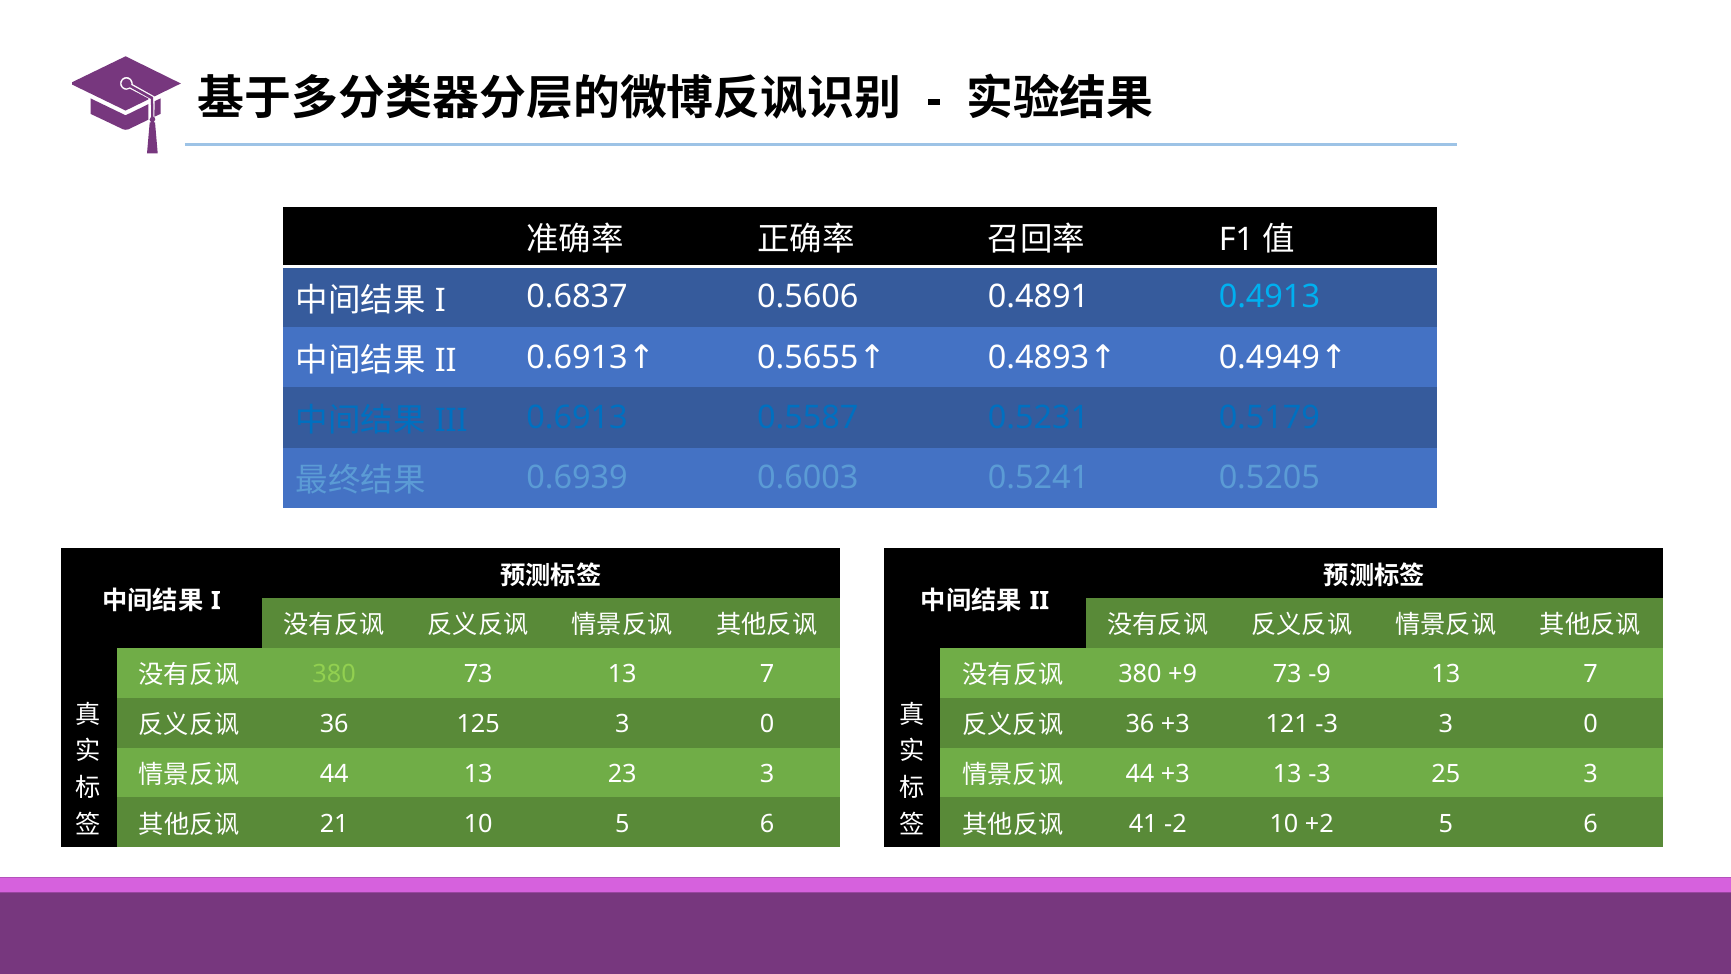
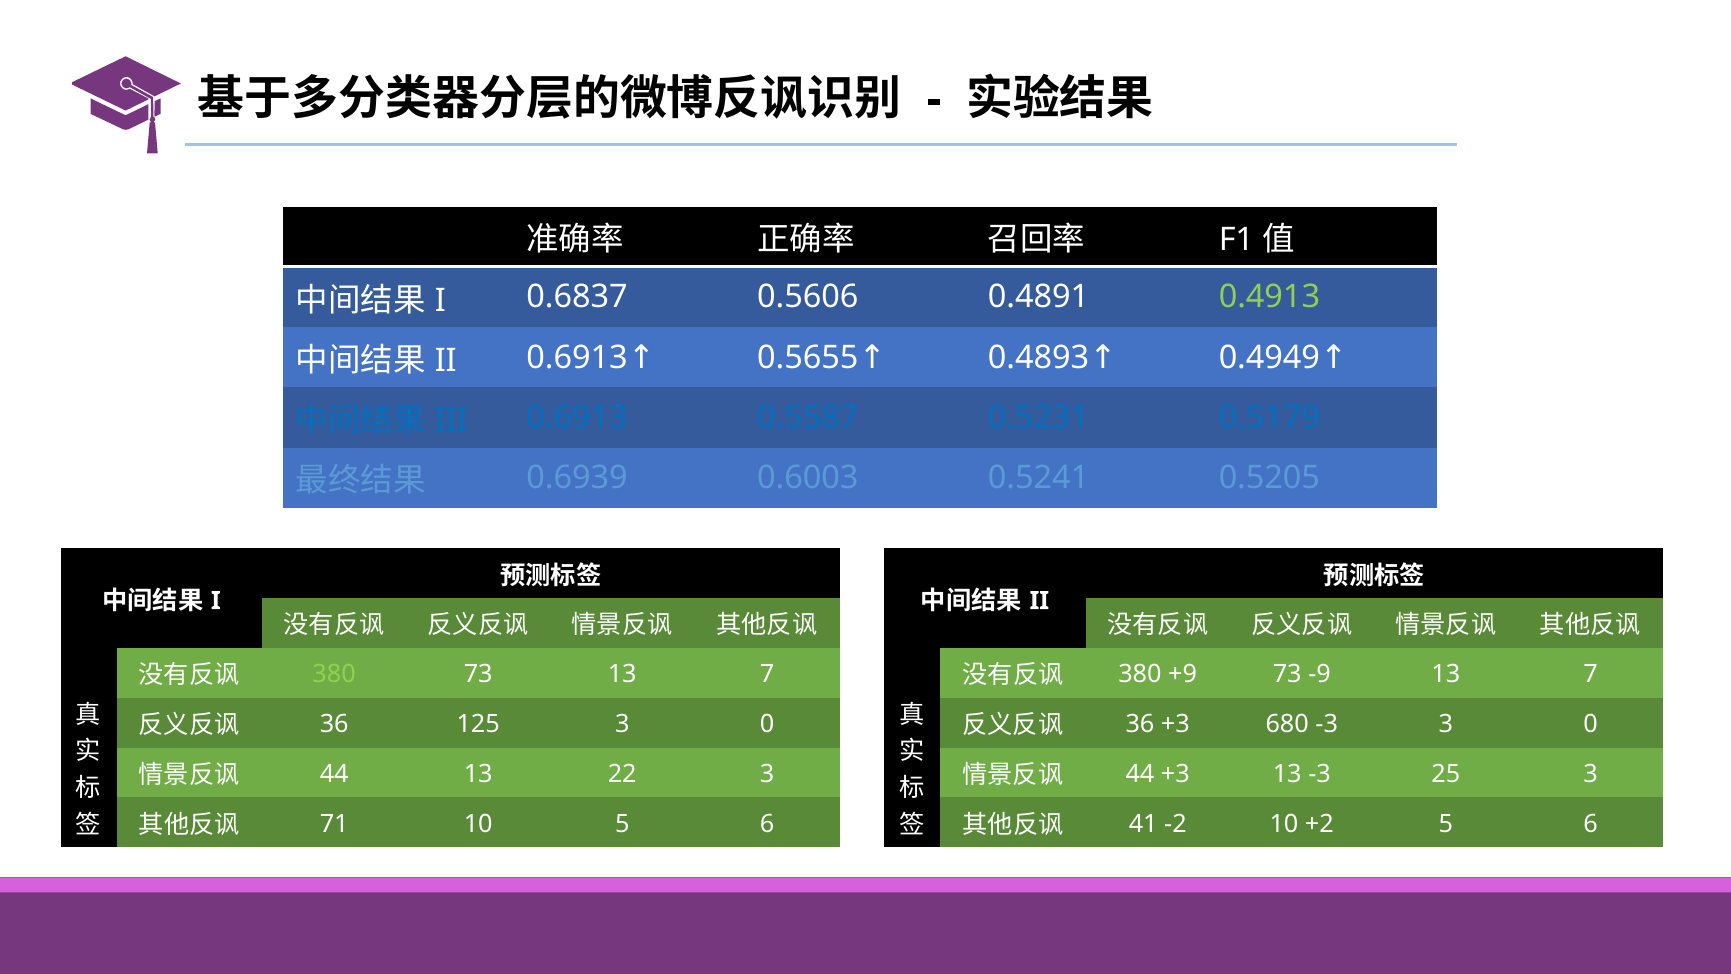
0.4913 colour: light blue -> light green
121: 121 -> 680
23: 23 -> 22
21: 21 -> 71
